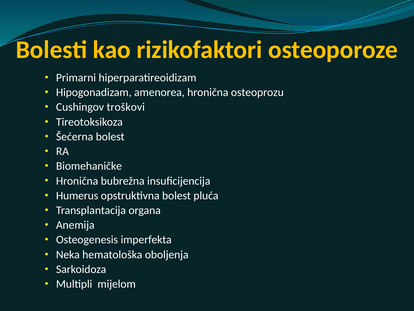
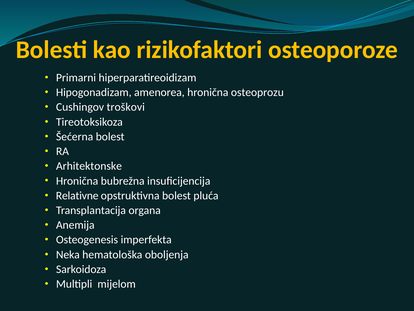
Biomehaničke: Biomehaničke -> Arhitektonske
Humerus: Humerus -> Relativne
